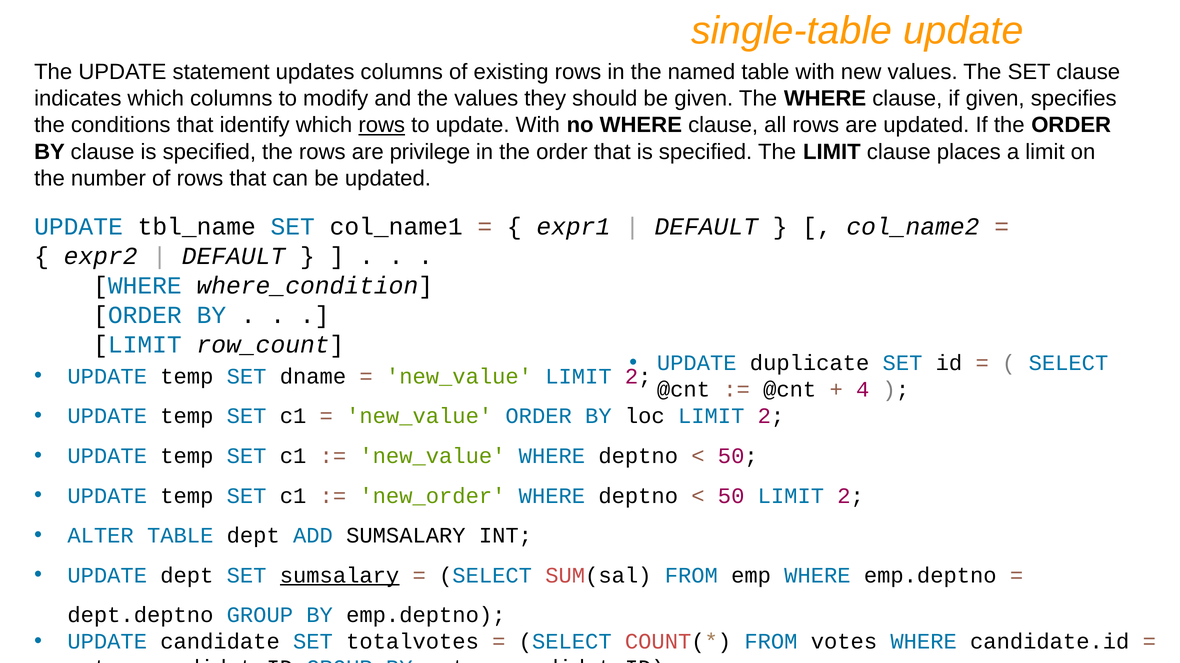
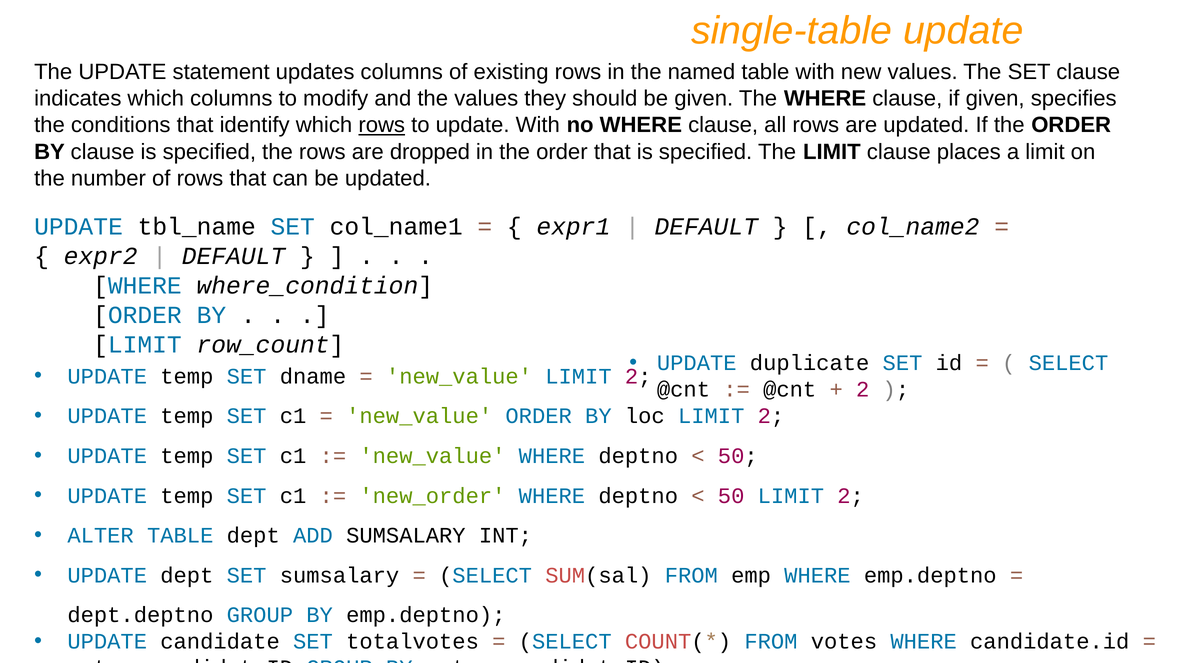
privilege: privilege -> dropped
4 at (863, 390): 4 -> 2
sumsalary at (340, 576) underline: present -> none
